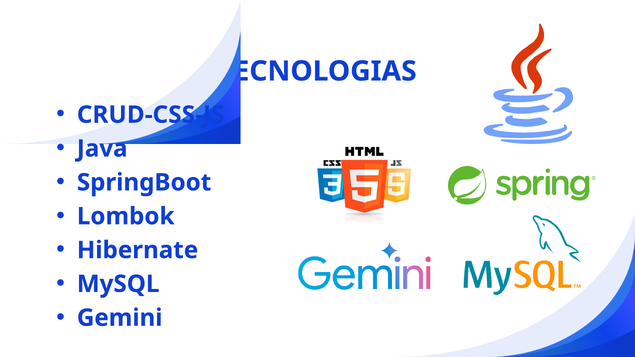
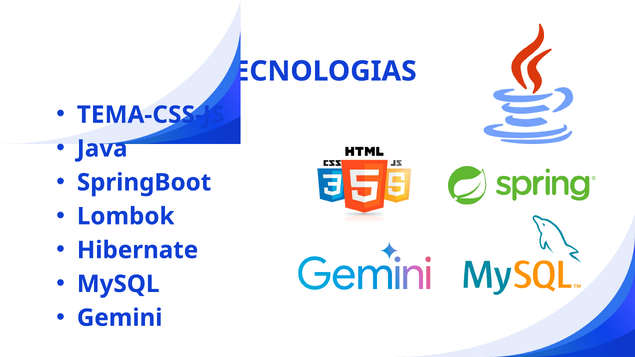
CRUD-CSS-JS: CRUD-CSS-JS -> TEMA-CSS-JS
